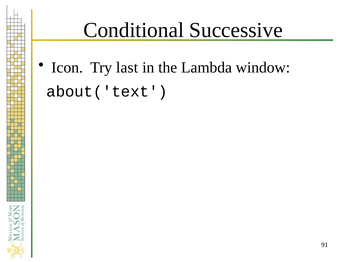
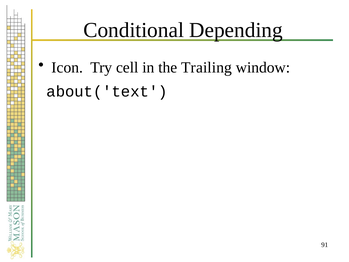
Successive: Successive -> Depending
last: last -> cell
Lambda: Lambda -> Trailing
